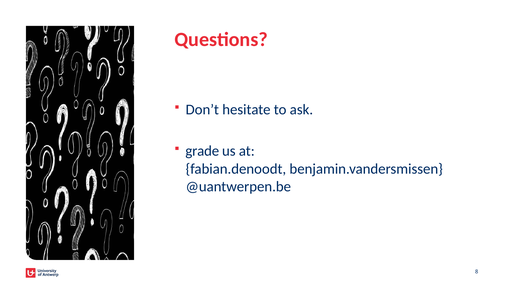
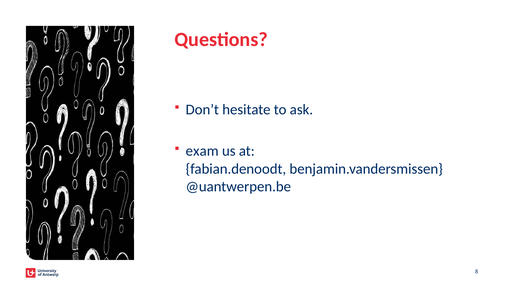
grade: grade -> exam
